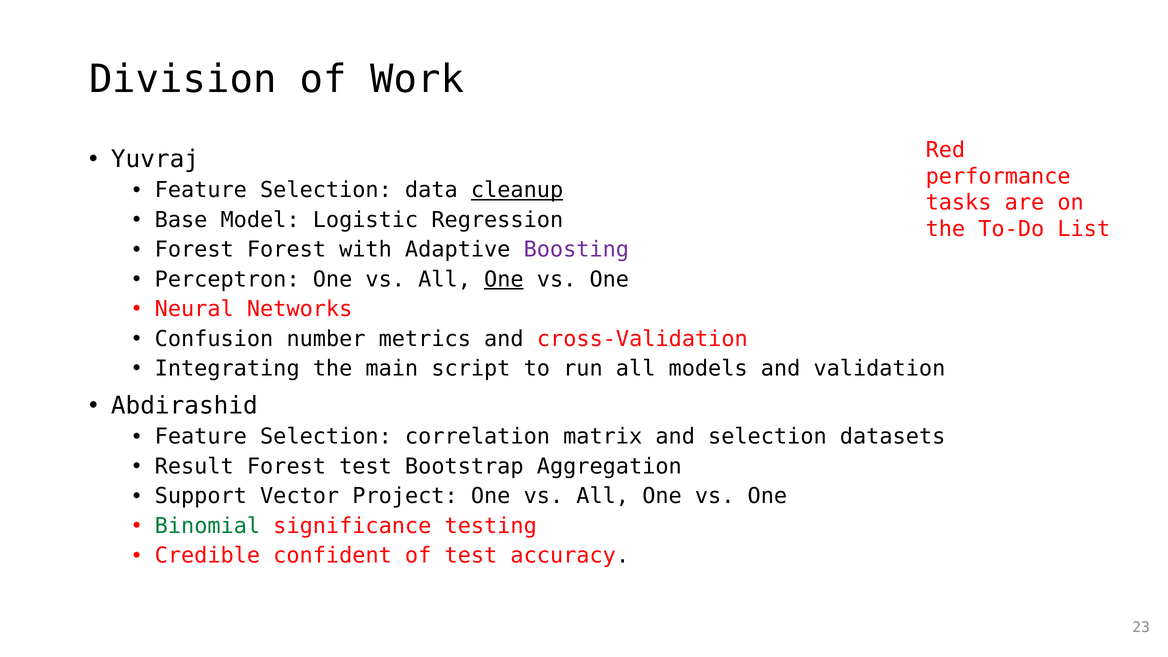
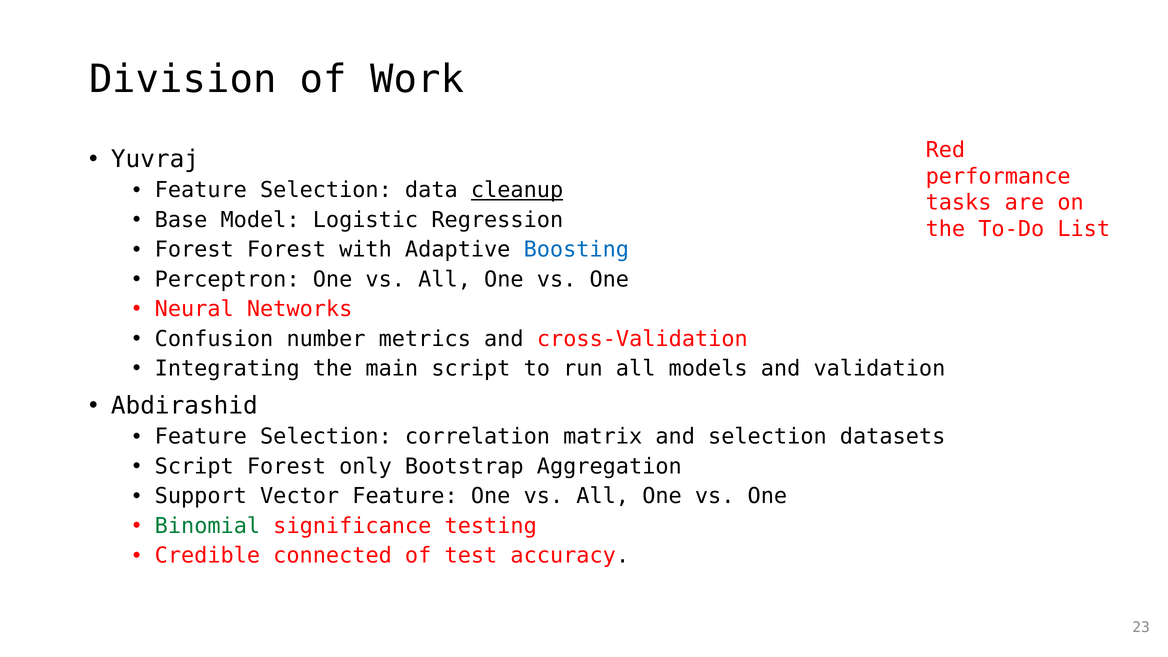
Boosting colour: purple -> blue
One at (504, 279) underline: present -> none
Result at (194, 466): Result -> Script
Forest test: test -> only
Vector Project: Project -> Feature
confident: confident -> connected
